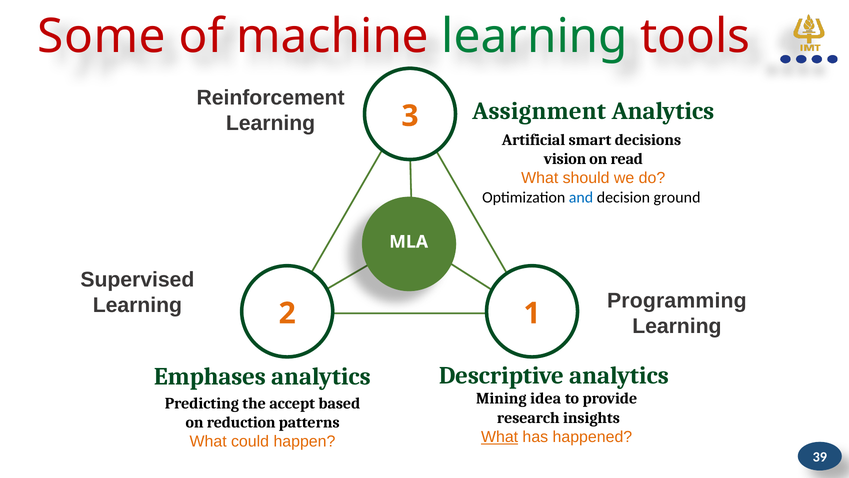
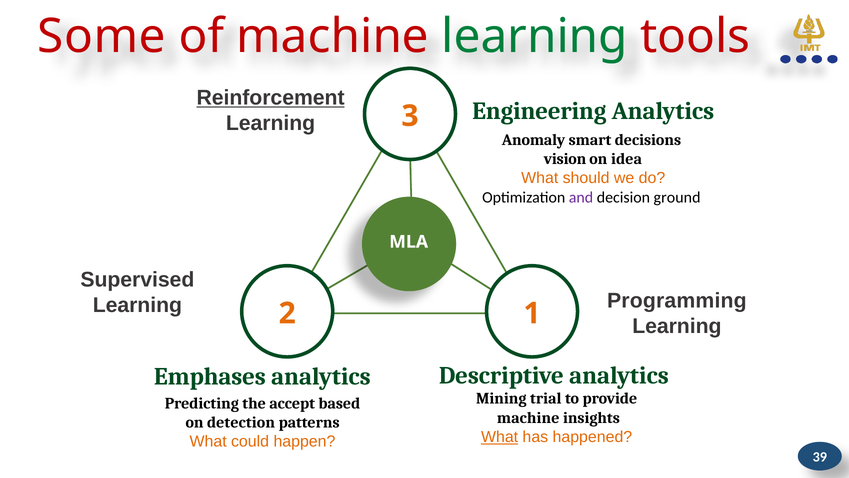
Reinforcement underline: none -> present
Assignment: Assignment -> Engineering
Artificial: Artificial -> Anomaly
read: read -> idea
and colour: blue -> purple
idea: idea -> trial
research at (528, 417): research -> machine
reduction: reduction -> detection
